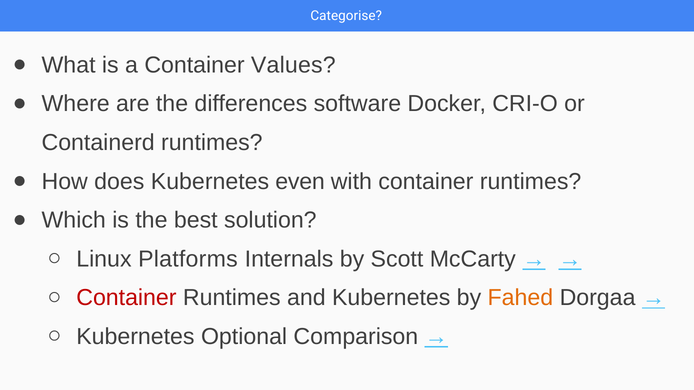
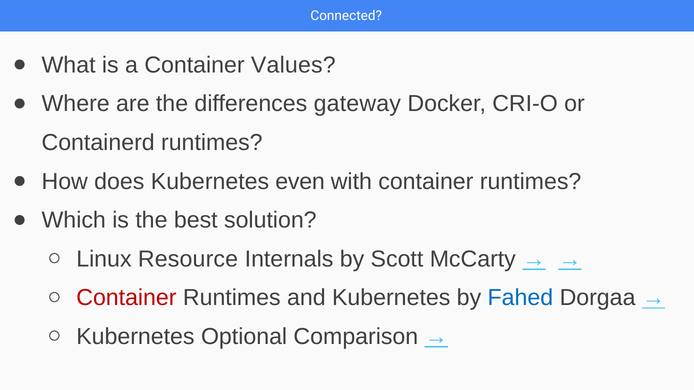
Categorise: Categorise -> Connected
software: software -> gateway
Platforms: Platforms -> Resource
Fahed colour: orange -> blue
